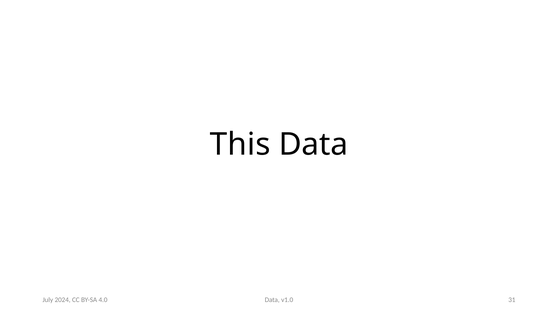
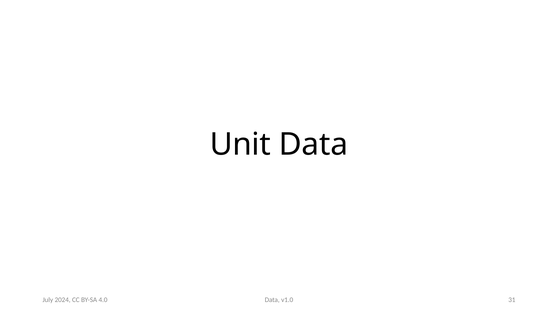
This: This -> Unit
